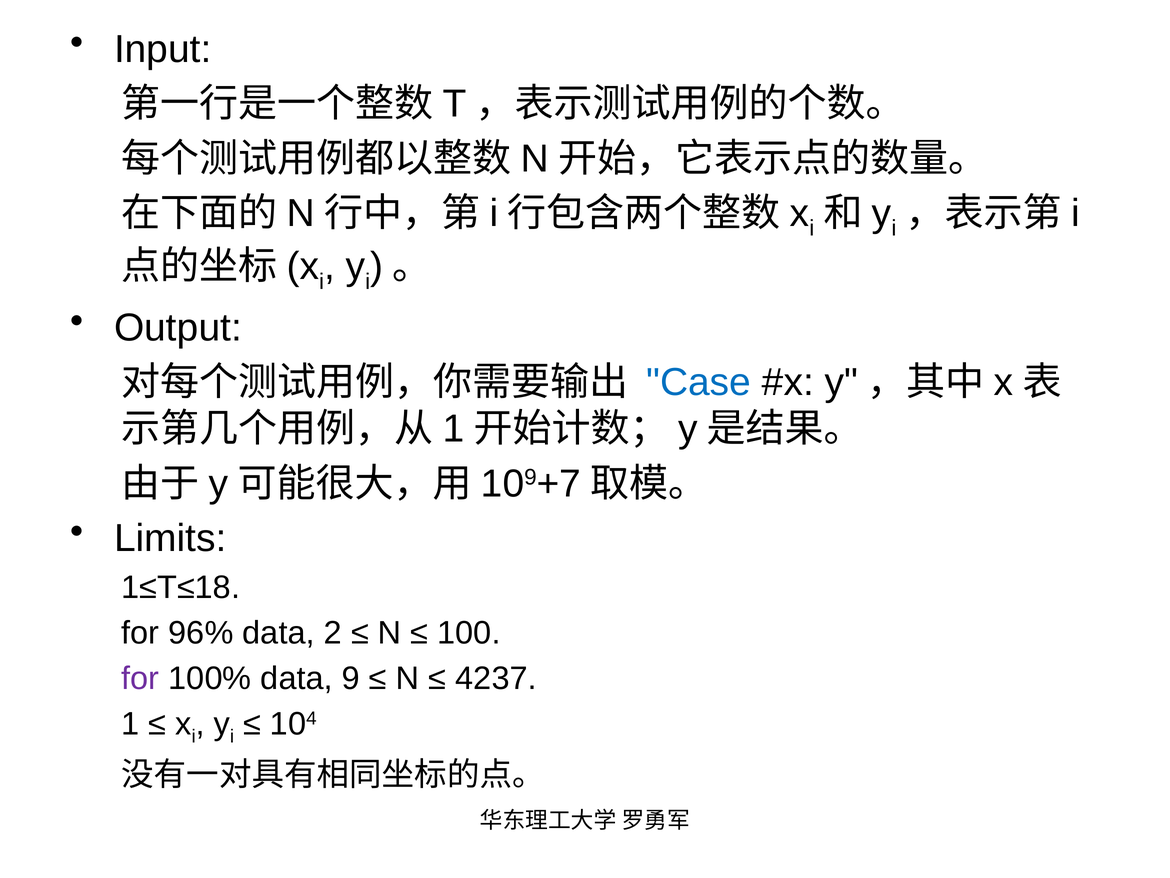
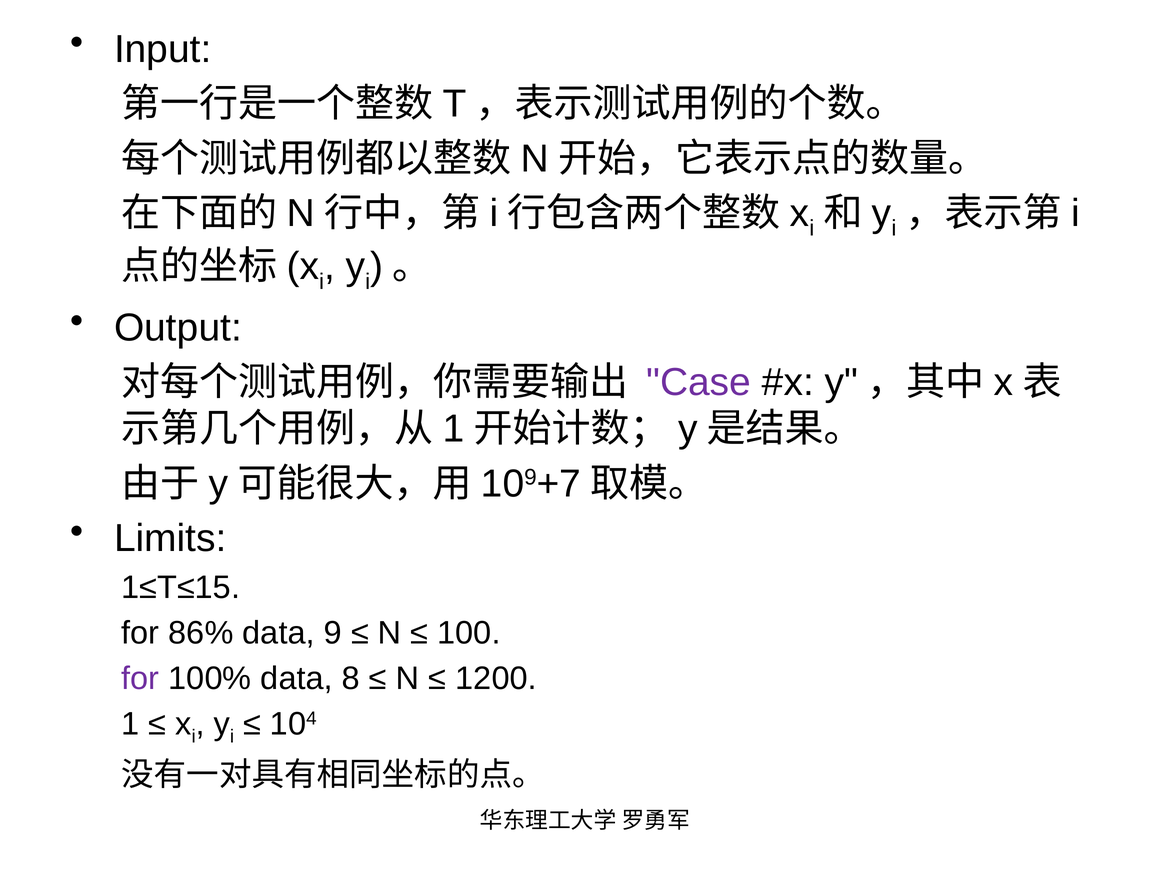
Case colour: blue -> purple
1≤T≤18: 1≤T≤18 -> 1≤T≤15
96%: 96% -> 86%
2: 2 -> 9
9: 9 -> 8
4237: 4237 -> 1200
